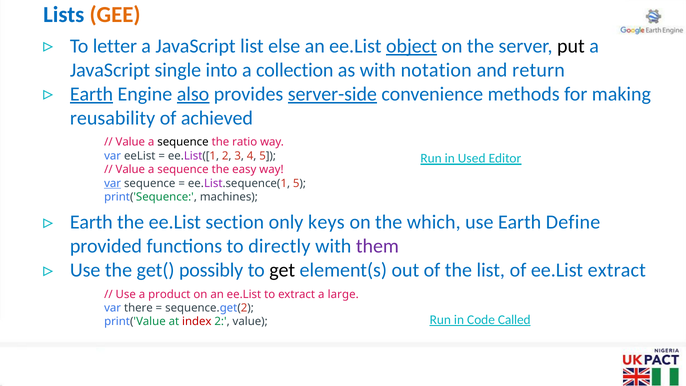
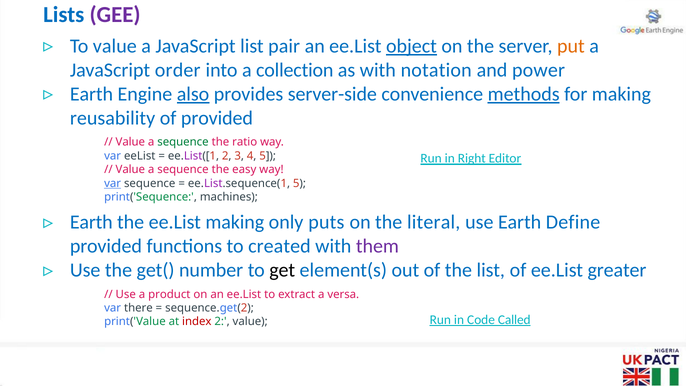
GEE colour: orange -> purple
To letter: letter -> value
else: else -> pair
put colour: black -> orange
single: single -> order
return: return -> power
Earth at (91, 94) underline: present -> none
server-side underline: present -> none
methods underline: none -> present
of achieved: achieved -> provided
sequence at (183, 142) colour: black -> green
Used: Used -> Right
ee.List section: section -> making
keys: keys -> puts
which: which -> literal
directly: directly -> created
possibly: possibly -> number
ee.List extract: extract -> greater
large: large -> versa
